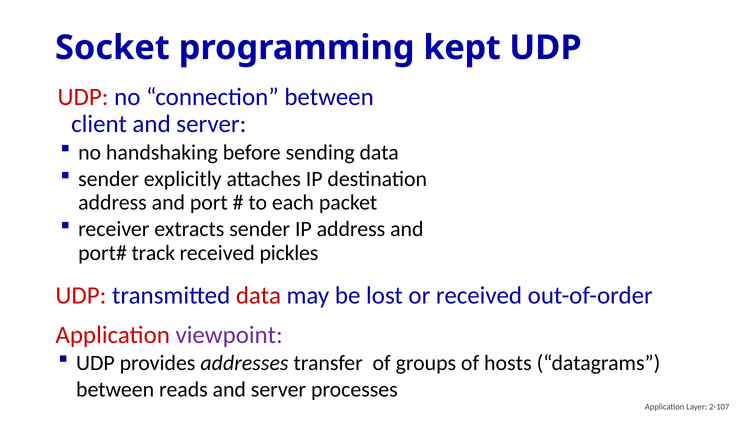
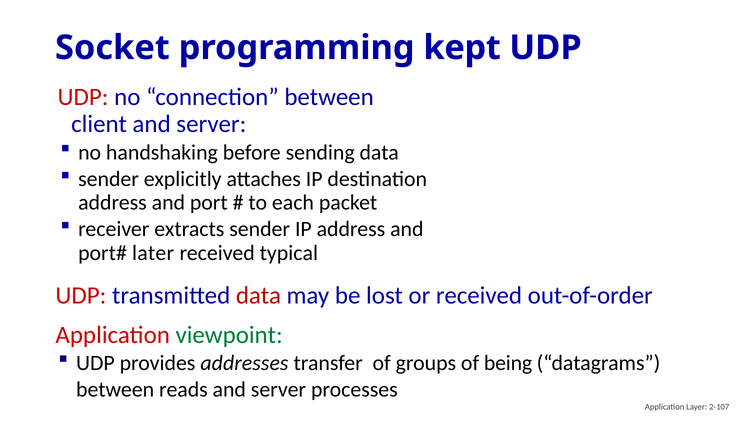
track: track -> later
pickles: pickles -> typical
viewpoint colour: purple -> green
hosts: hosts -> being
